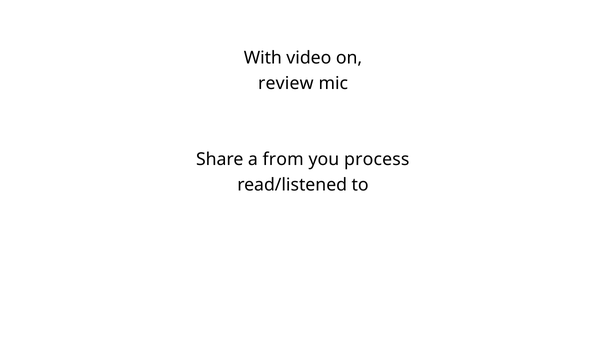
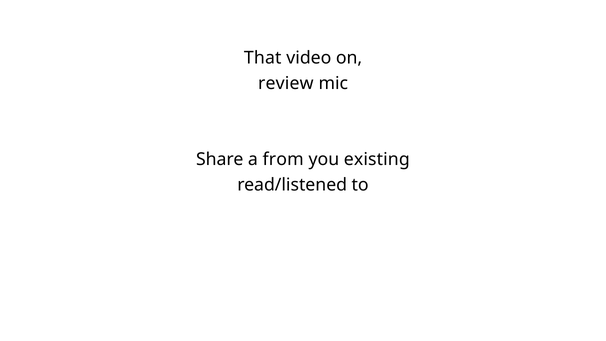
With: With -> That
process: process -> existing
